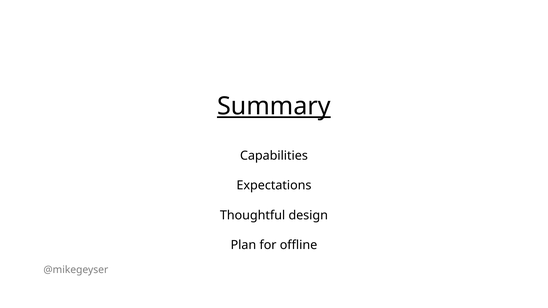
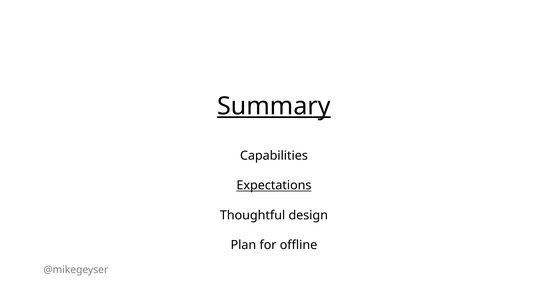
Expectations underline: none -> present
